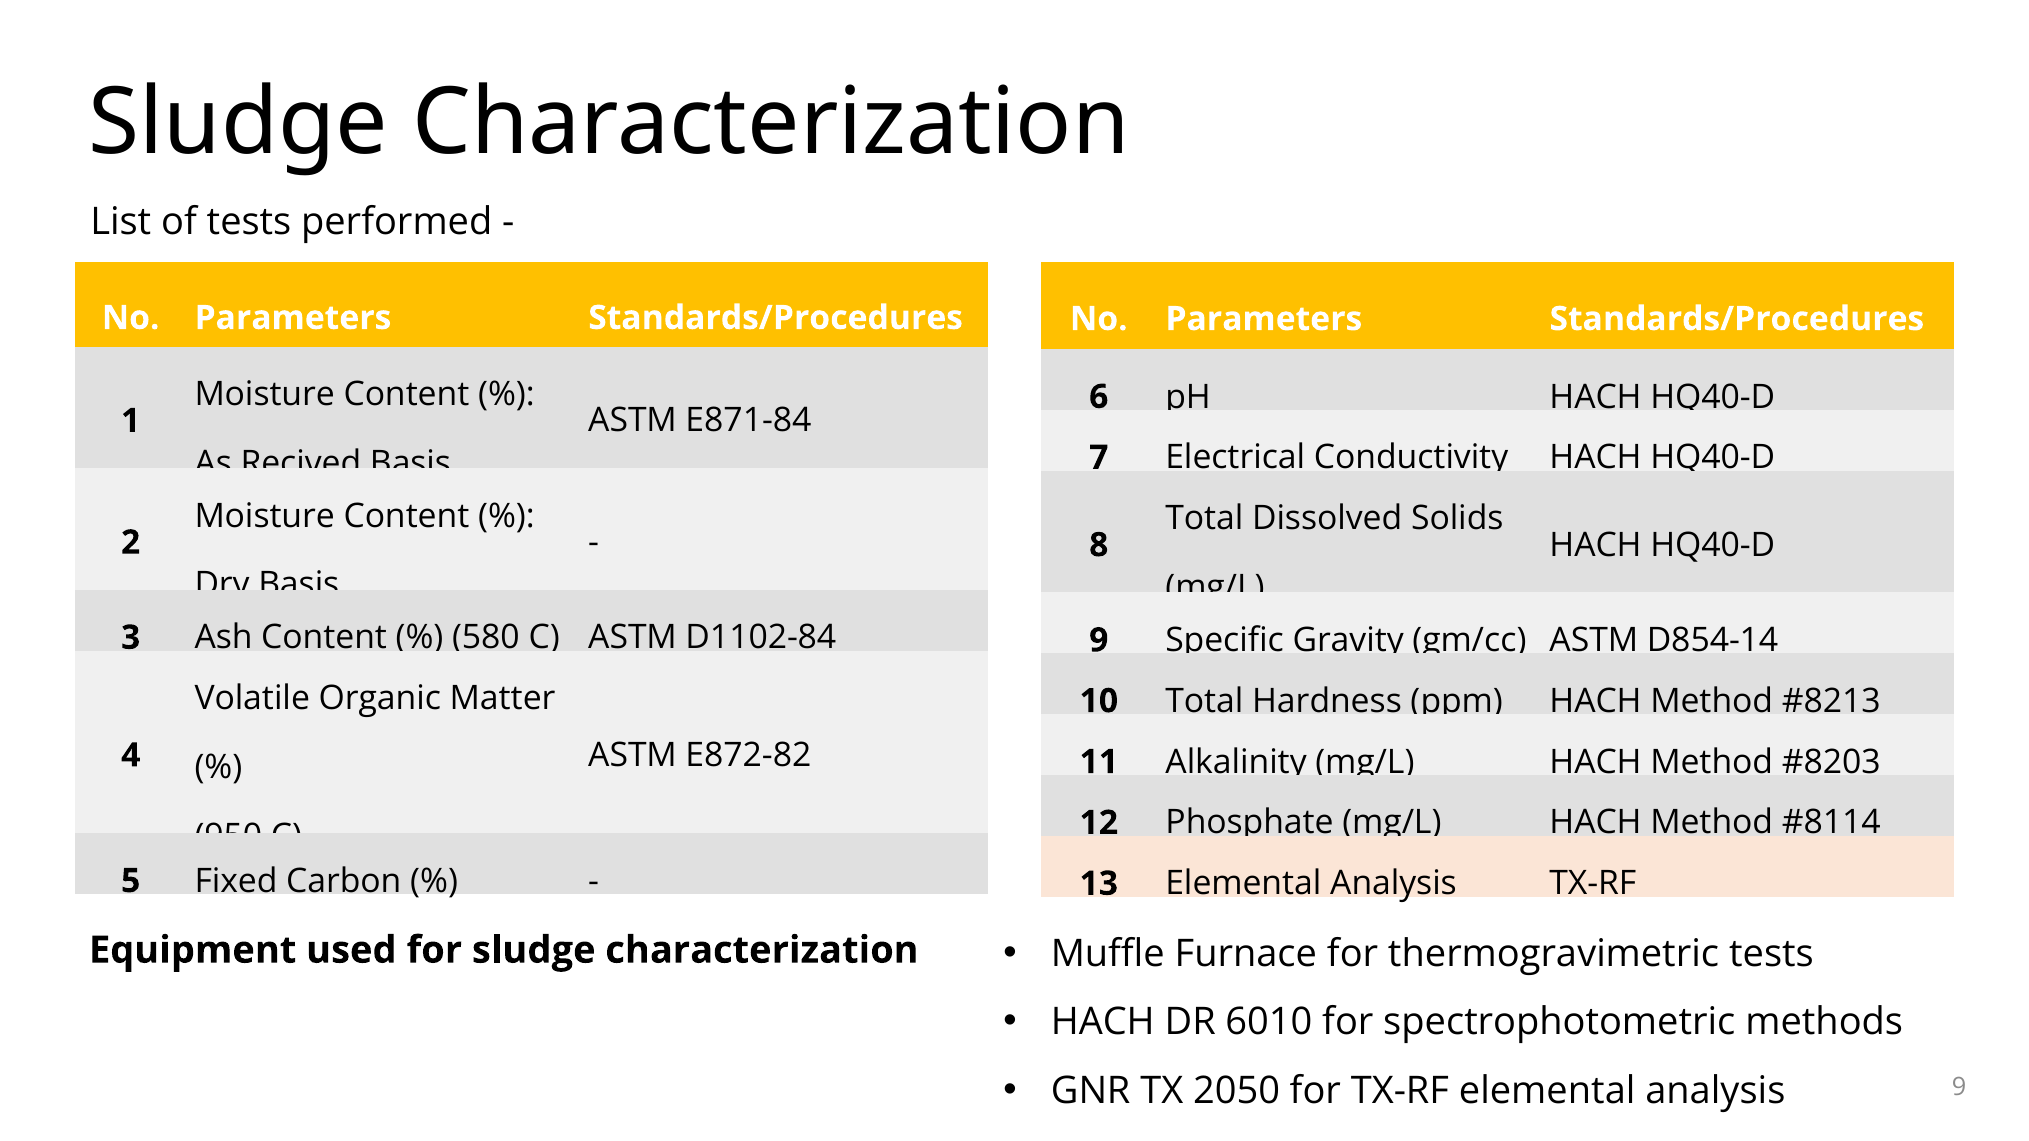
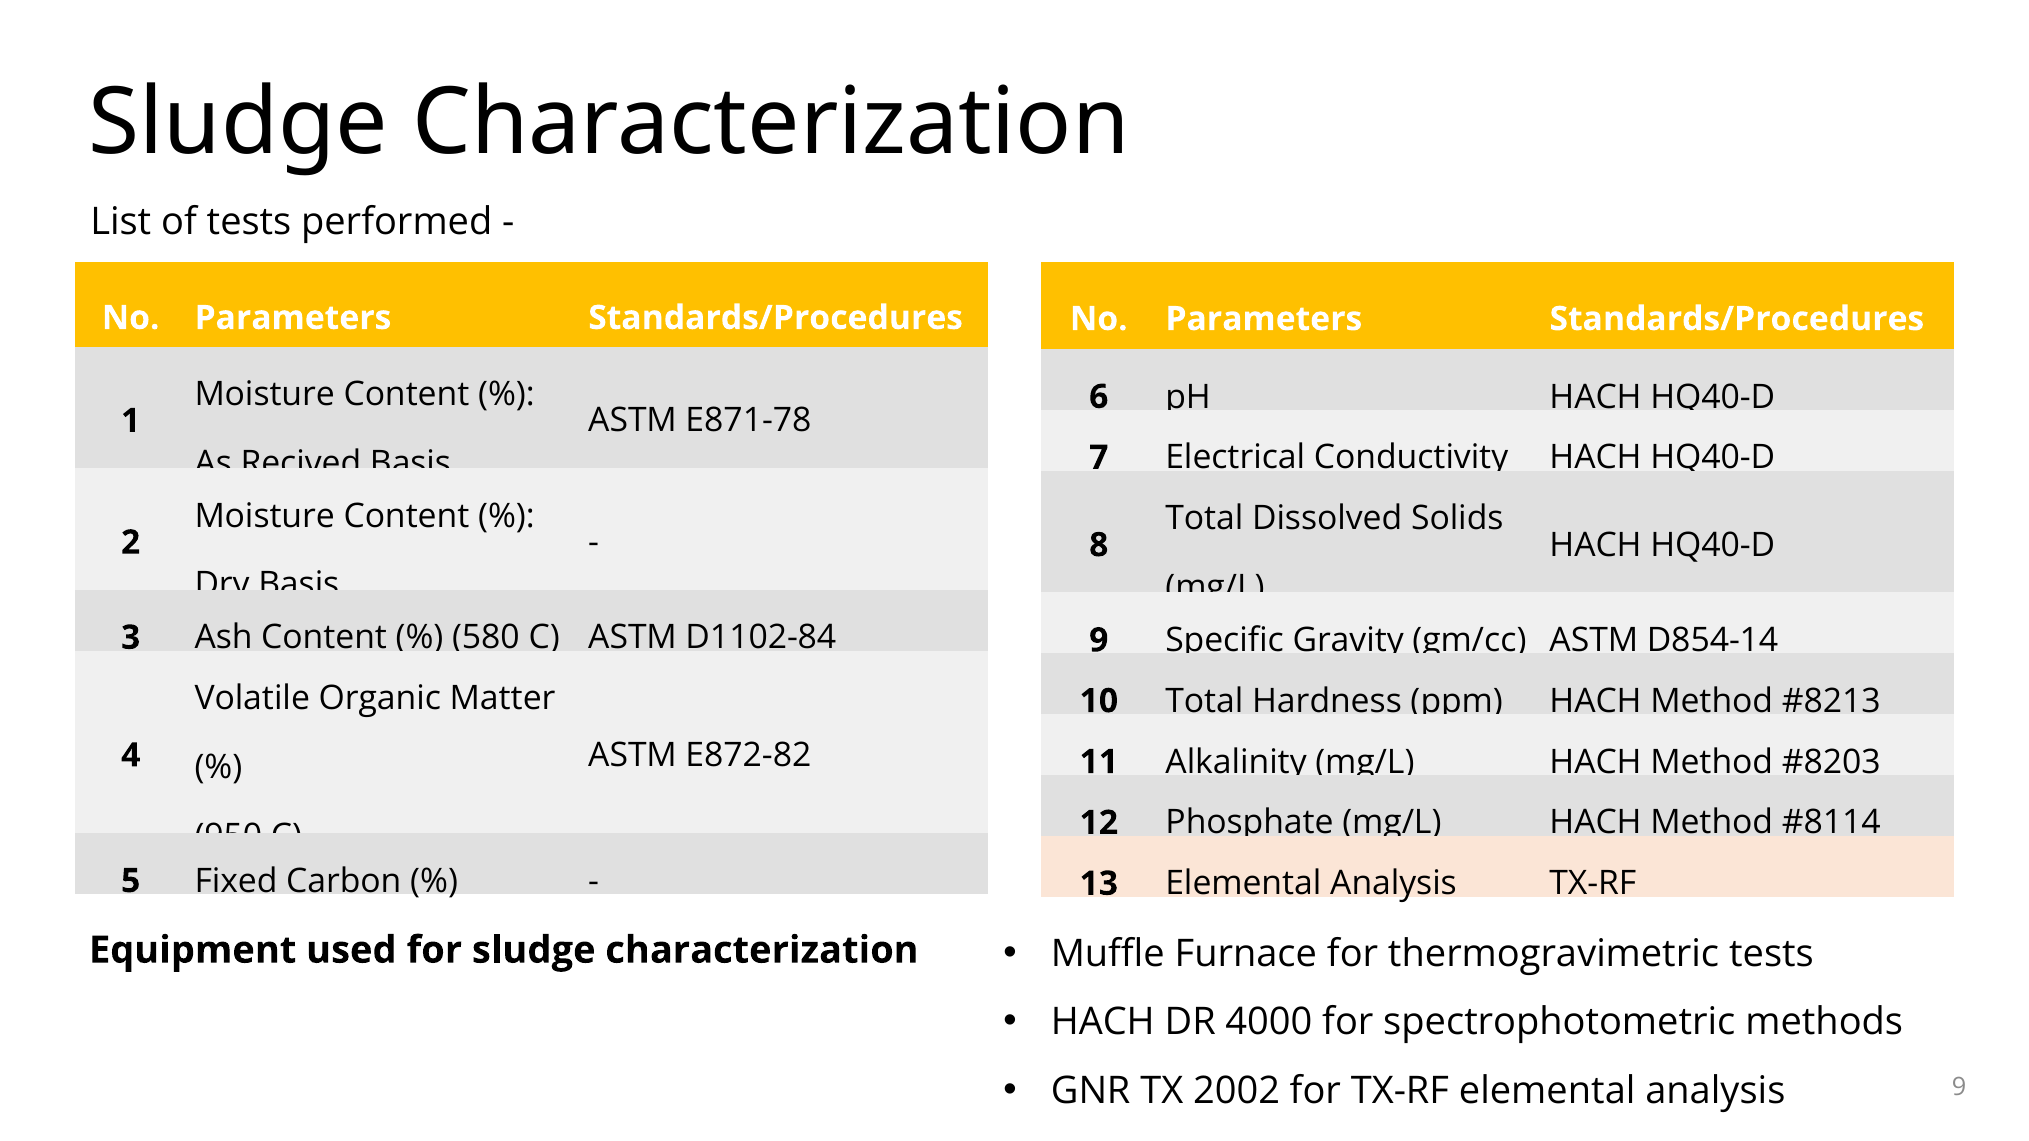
E871-84: E871-84 -> E871-78
6010: 6010 -> 4000
2050: 2050 -> 2002
